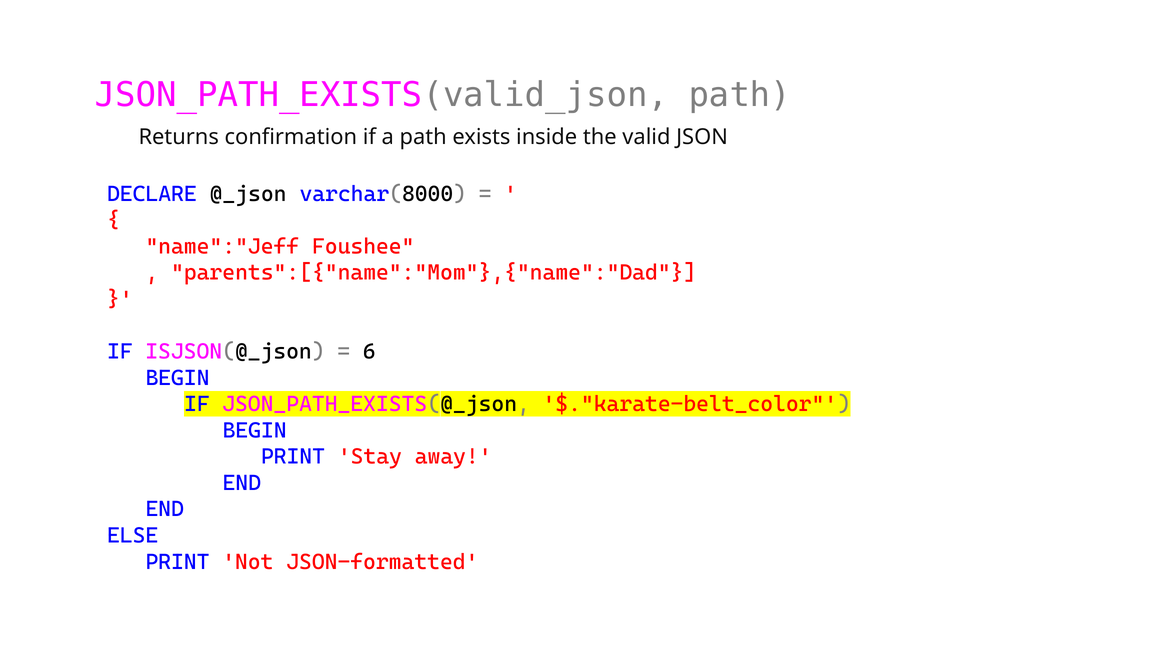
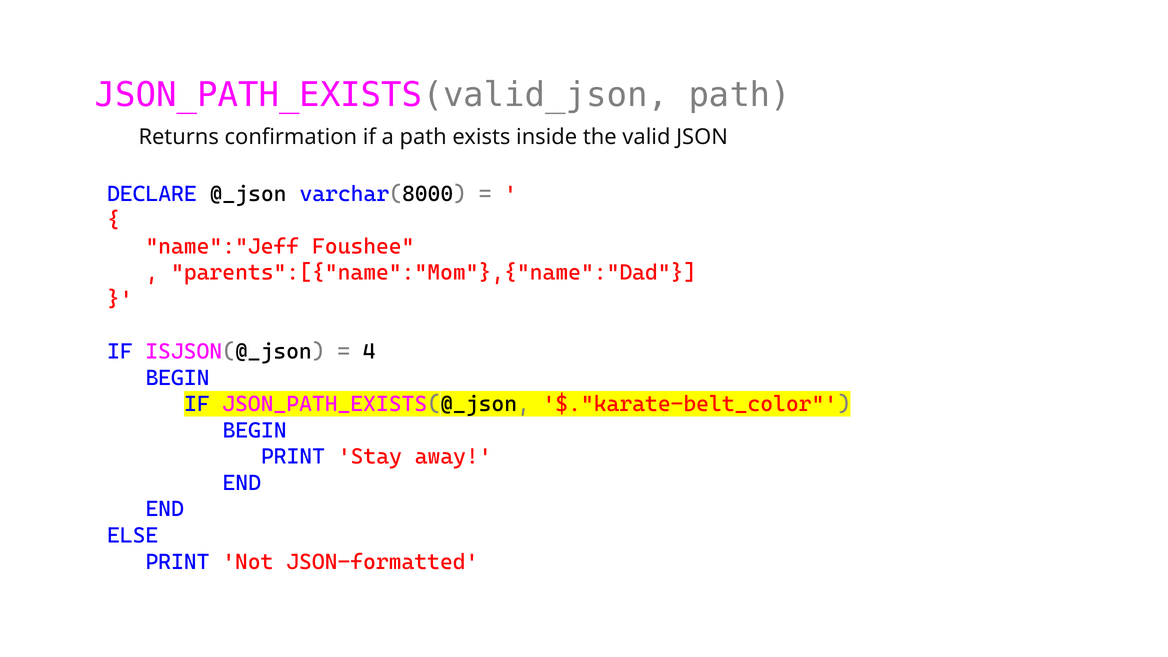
6: 6 -> 4
